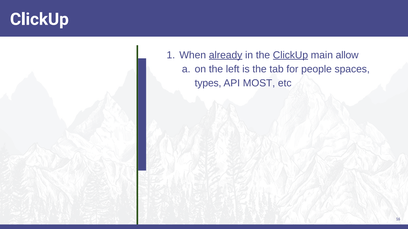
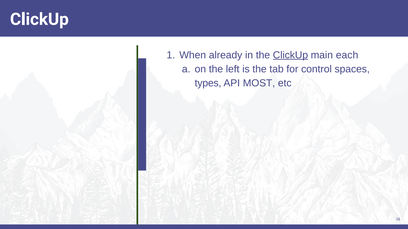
already underline: present -> none
allow: allow -> each
people: people -> control
